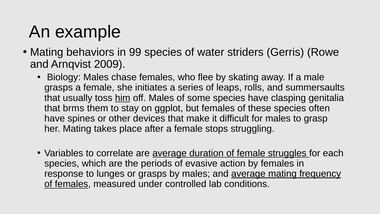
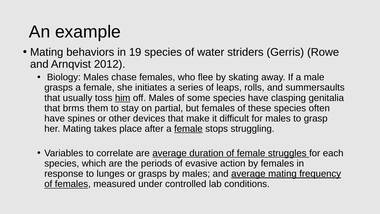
99: 99 -> 19
2009: 2009 -> 2012
ggplot: ggplot -> partial
female at (188, 129) underline: none -> present
